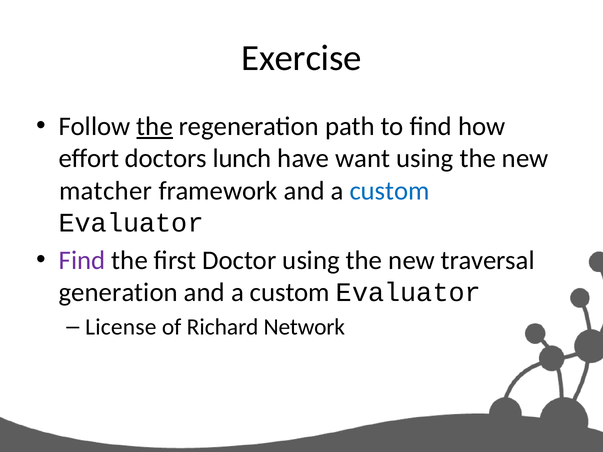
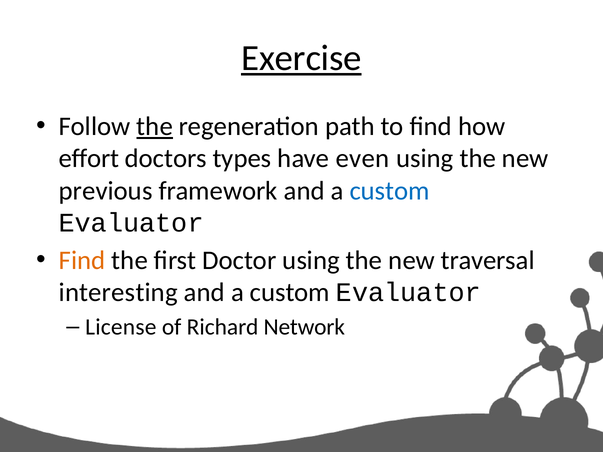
Exercise underline: none -> present
lunch: lunch -> types
want: want -> even
matcher: matcher -> previous
Find at (82, 261) colour: purple -> orange
generation: generation -> interesting
